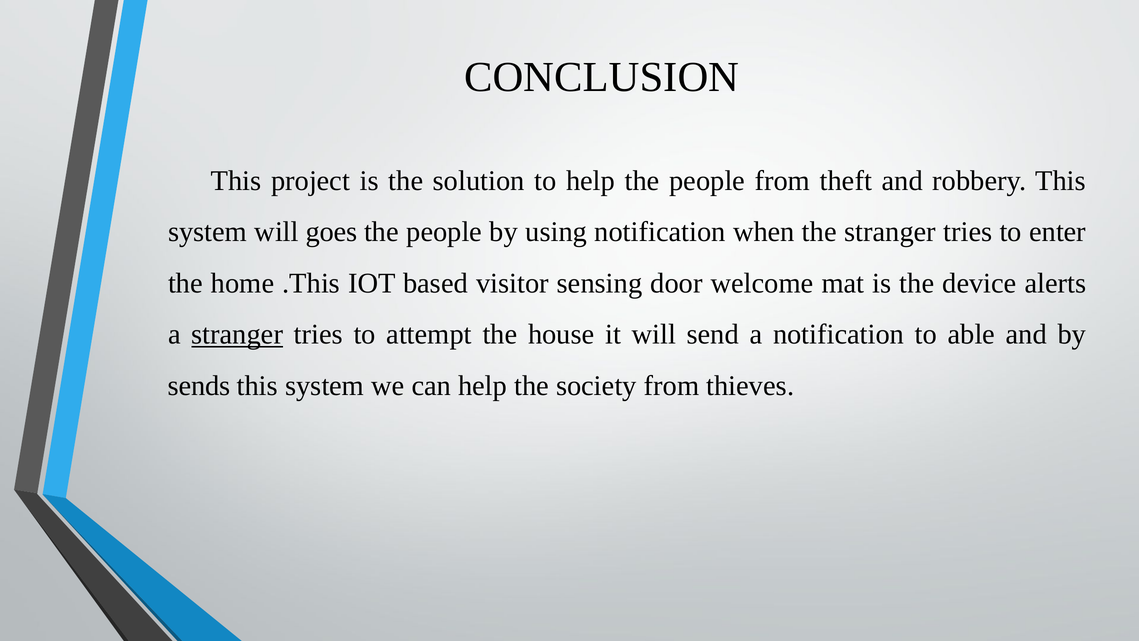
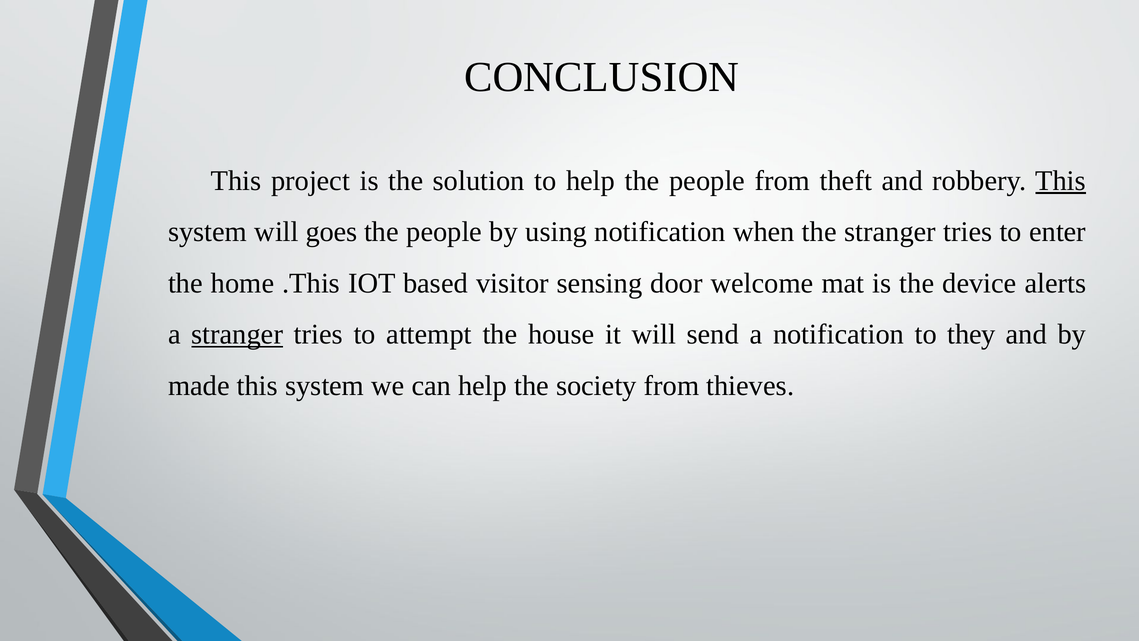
This at (1061, 181) underline: none -> present
able: able -> they
sends: sends -> made
